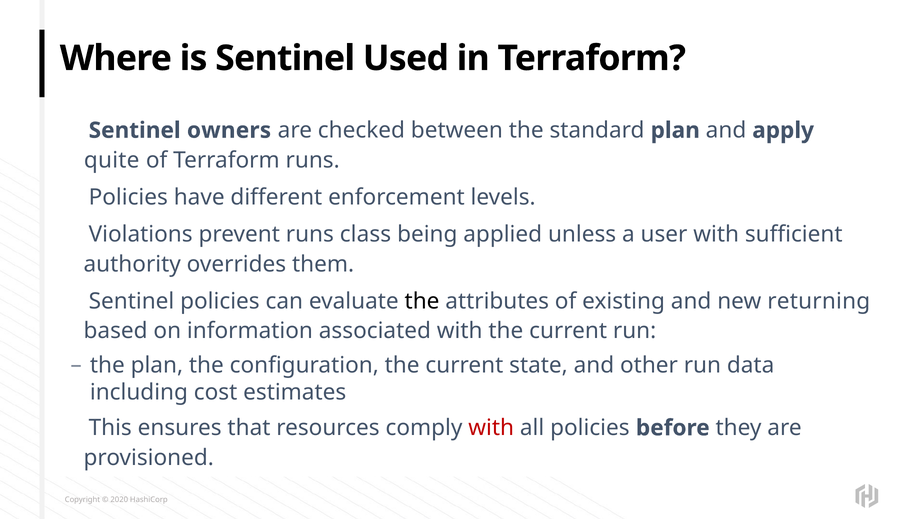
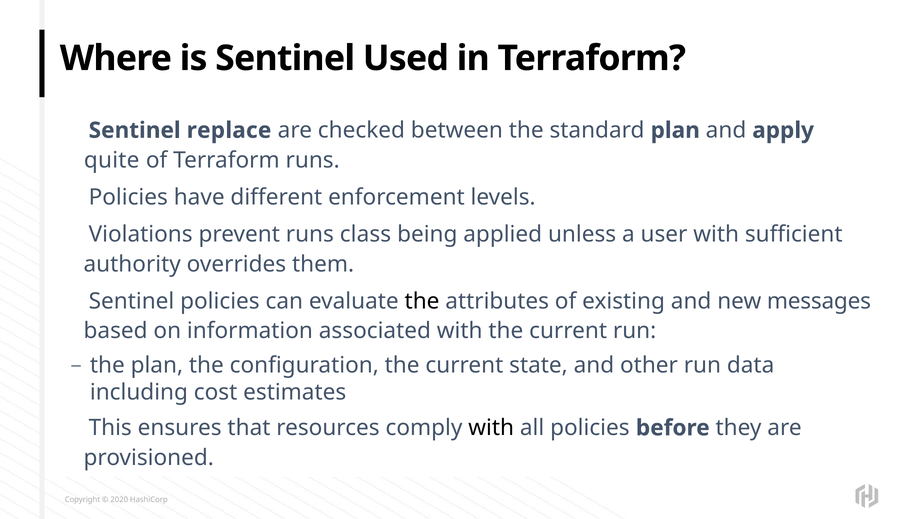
owners: owners -> replace
returning: returning -> messages
with at (491, 428) colour: red -> black
